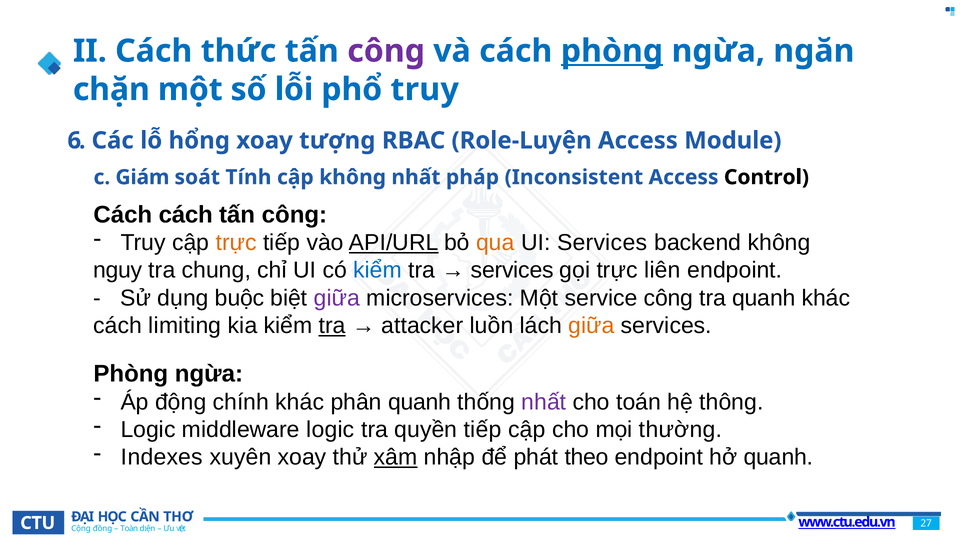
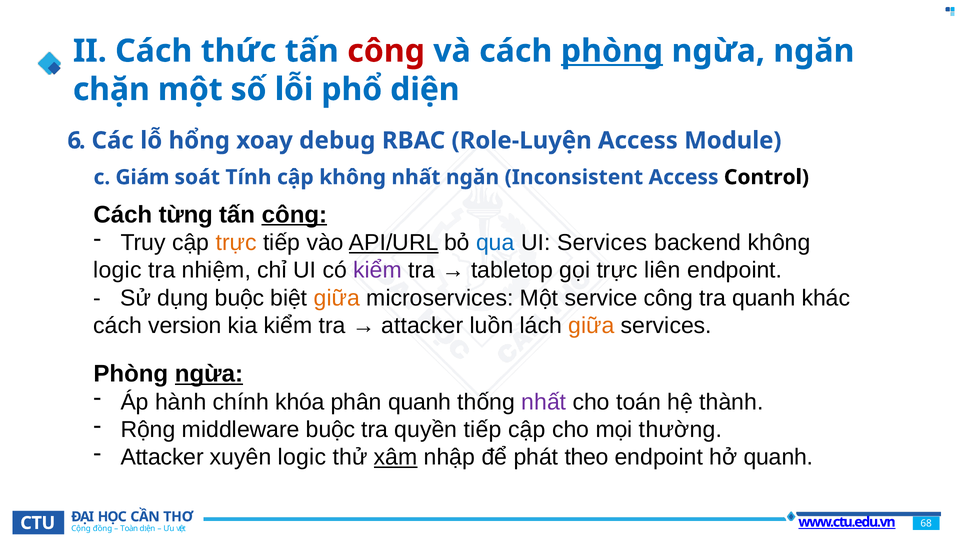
công at (386, 51) colour: purple -> red
phổ truy: truy -> diện
tượng: tượng -> debug
nhất pháp: pháp -> ngăn
Cách cách: cách -> từng
công at (294, 215) underline: none -> present
qua colour: orange -> blue
nguy at (118, 270): nguy -> logic
chung: chung -> nhiệm
kiểm at (378, 270) colour: blue -> purple
services at (512, 270): services -> tabletop
giữa at (337, 298) colour: purple -> orange
limiting: limiting -> version
tra at (332, 326) underline: present -> none
ngừa at (209, 374) underline: none -> present
động: động -> hành
chính khác: khác -> khóa
thông: thông -> thành
Logic at (148, 430): Logic -> Rộng
middleware logic: logic -> buộc
Indexes at (162, 457): Indexes -> Attacker
xuyên xoay: xoay -> logic
27: 27 -> 68
